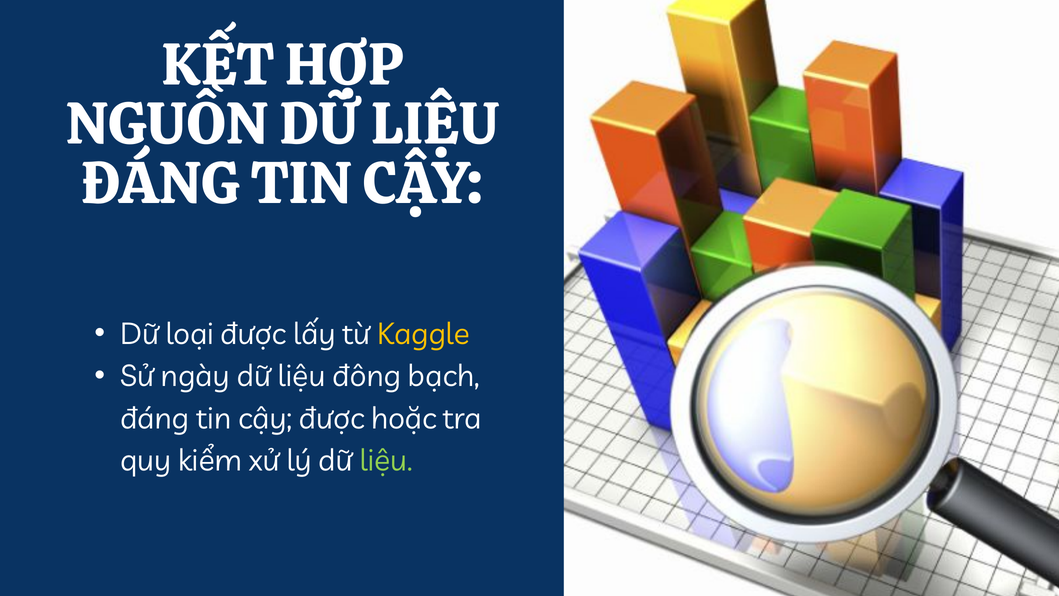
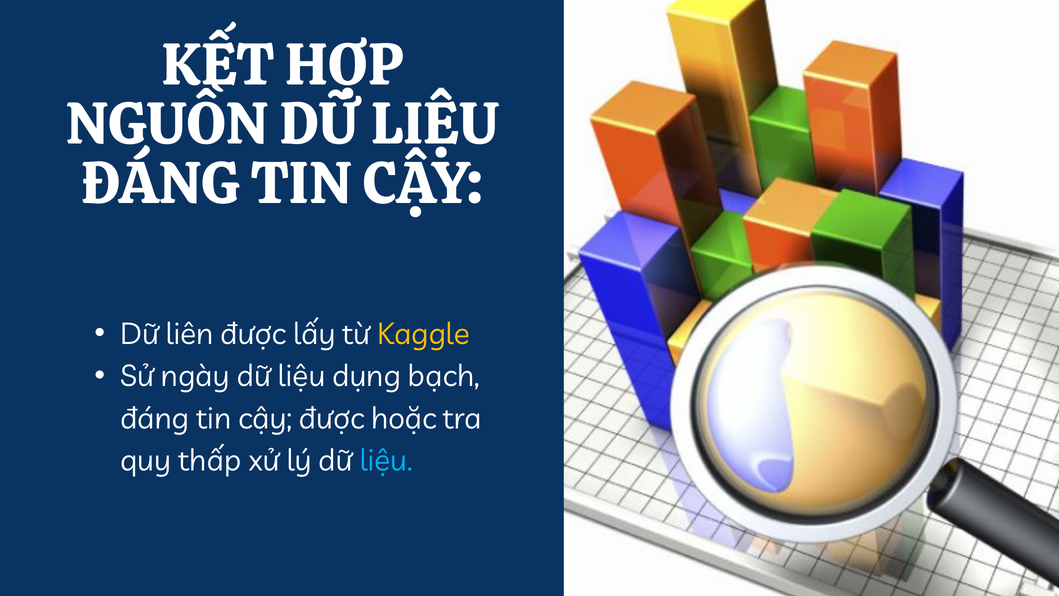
loại: loại -> liên
đông: đông -> dụng
kiểm: kiểm -> thấp
liệu at (386, 461) colour: light green -> light blue
